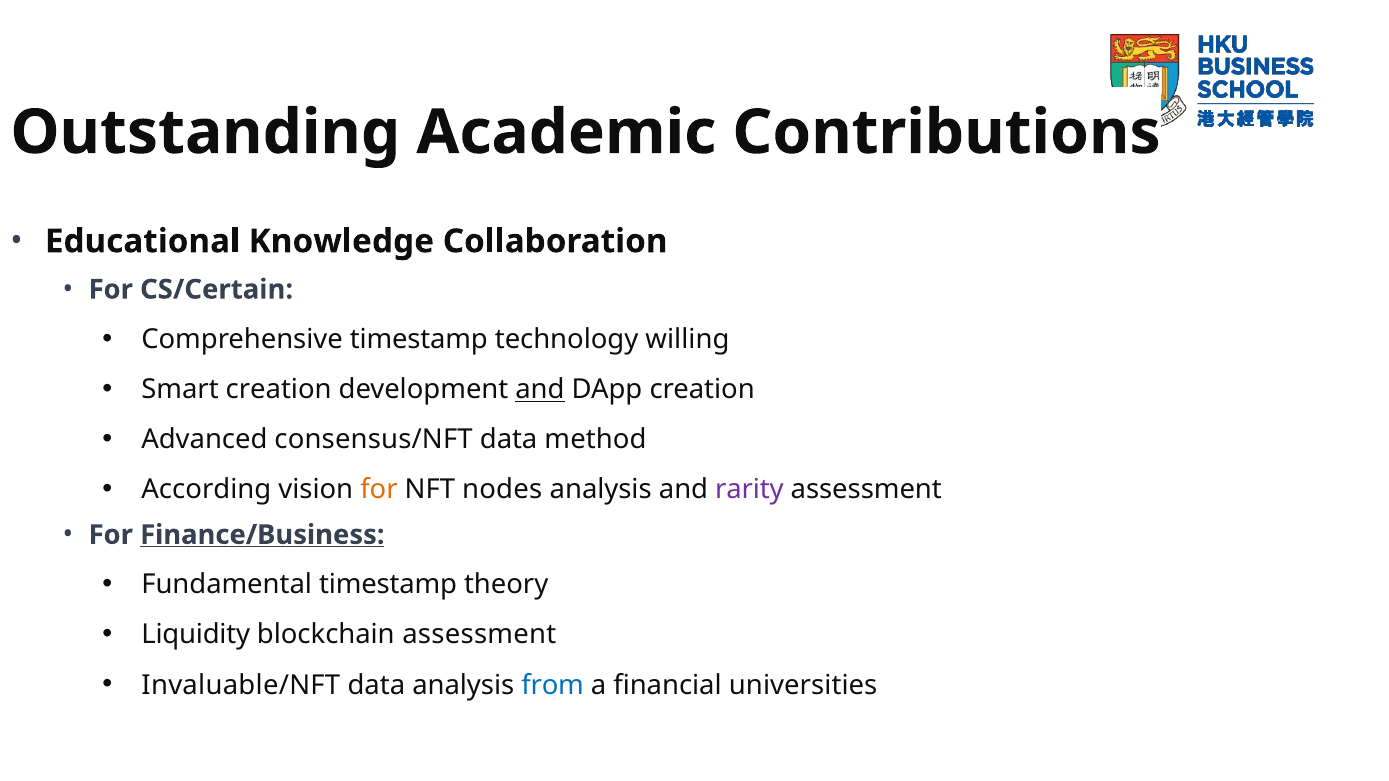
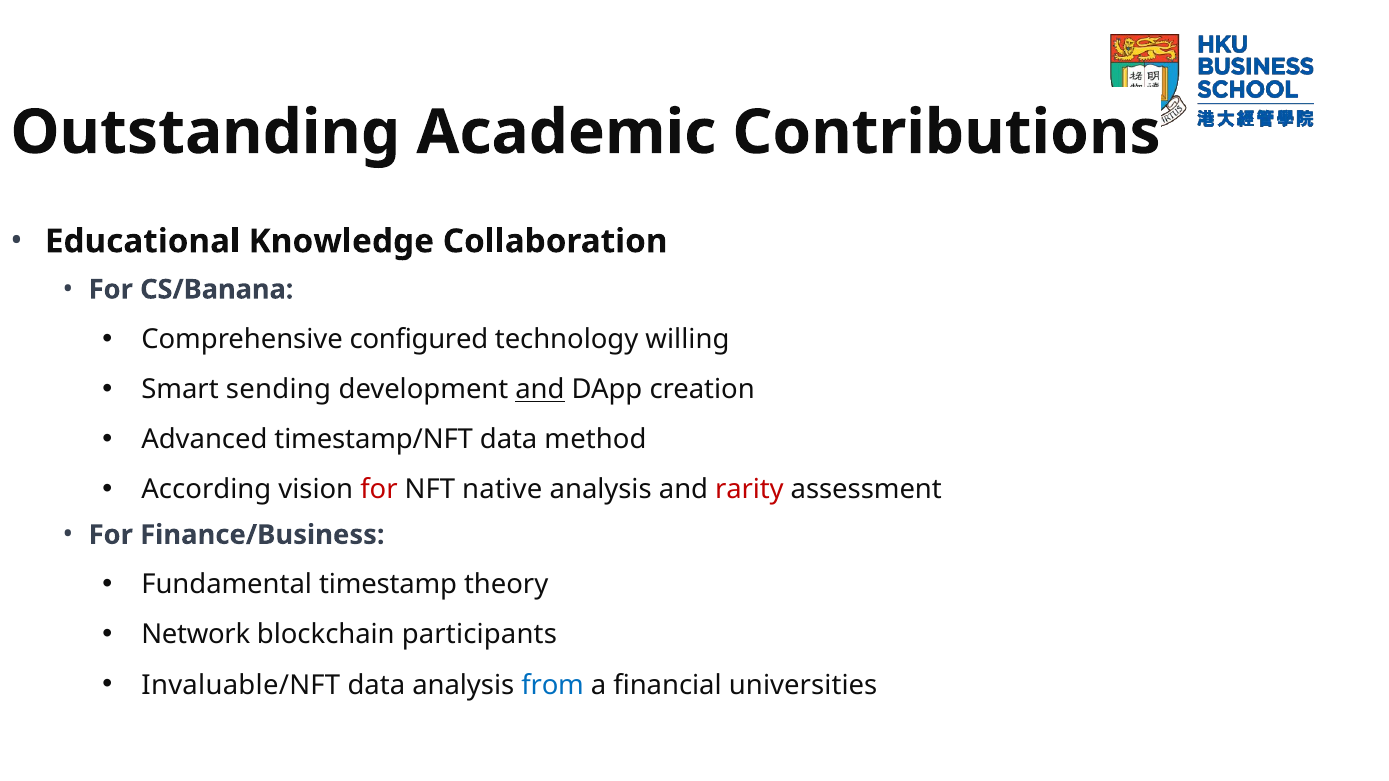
CS/Certain: CS/Certain -> CS/Banana
Comprehensive timestamp: timestamp -> configured
Smart creation: creation -> sending
consensus/NFT: consensus/NFT -> timestamp/NFT
for at (379, 490) colour: orange -> red
nodes: nodes -> native
rarity colour: purple -> red
Finance/Business underline: present -> none
Liquidity: Liquidity -> Network
blockchain assessment: assessment -> participants
